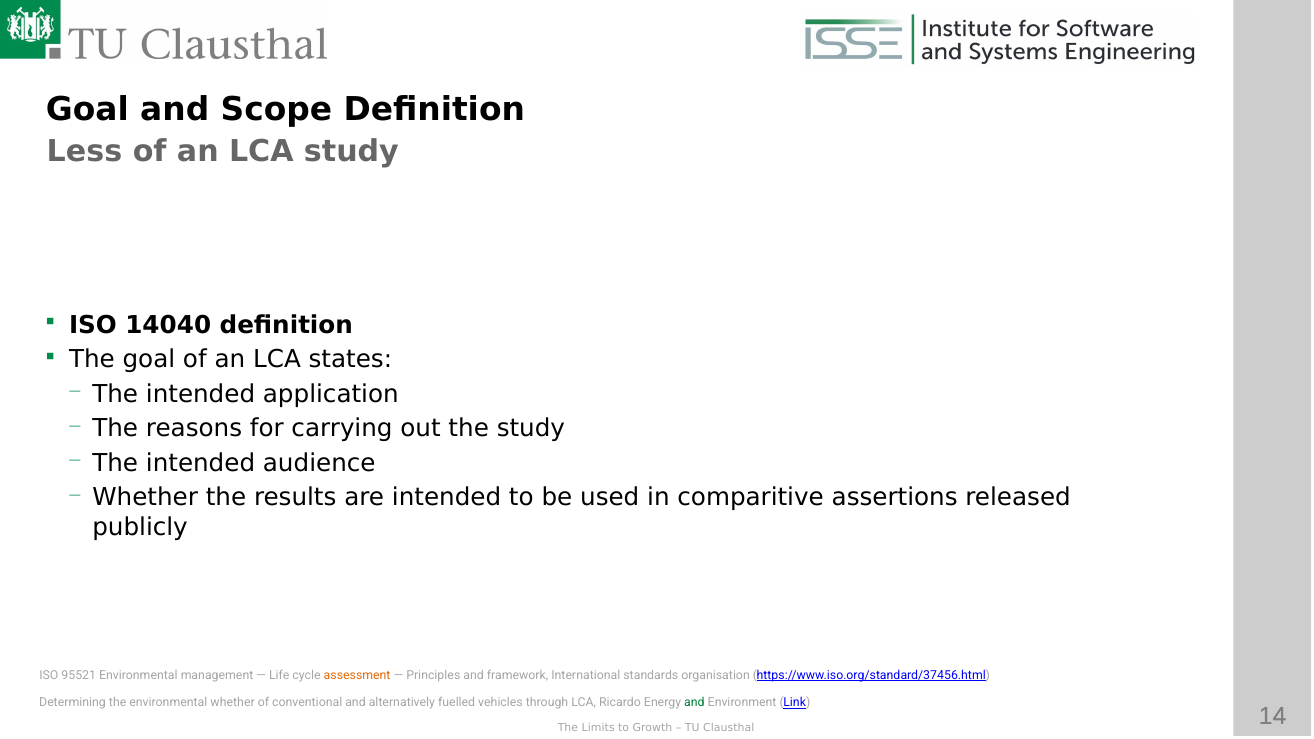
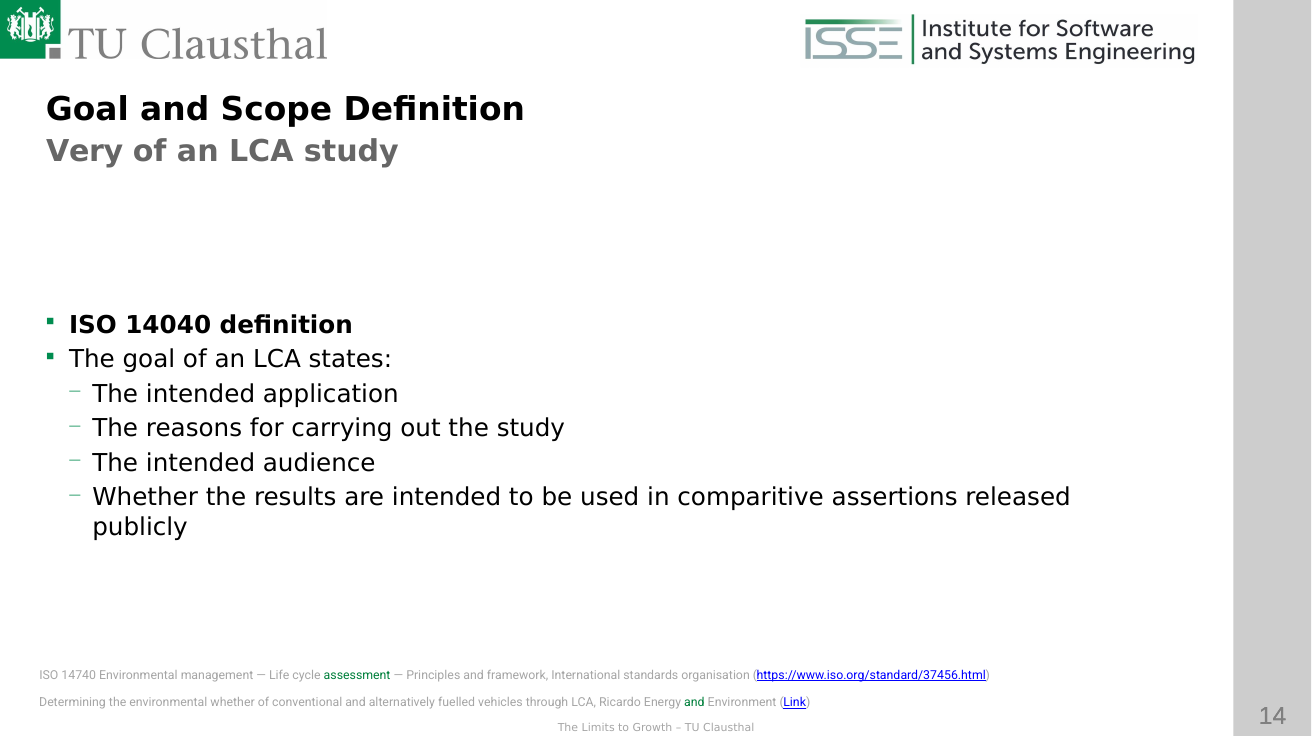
Less: Less -> Very
95521: 95521 -> 14740
assessment colour: orange -> green
